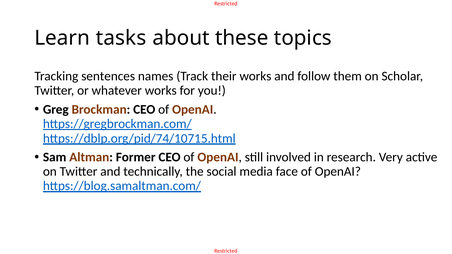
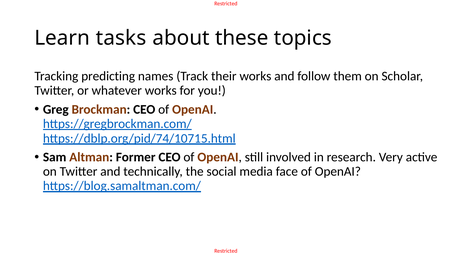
sentences: sentences -> predicting
